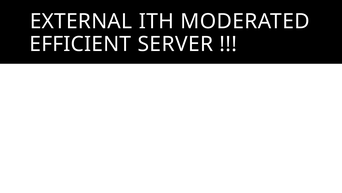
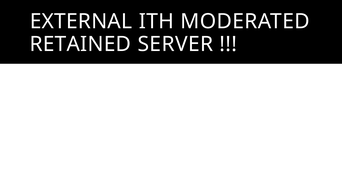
EFFICIENT: EFFICIENT -> RETAINED
